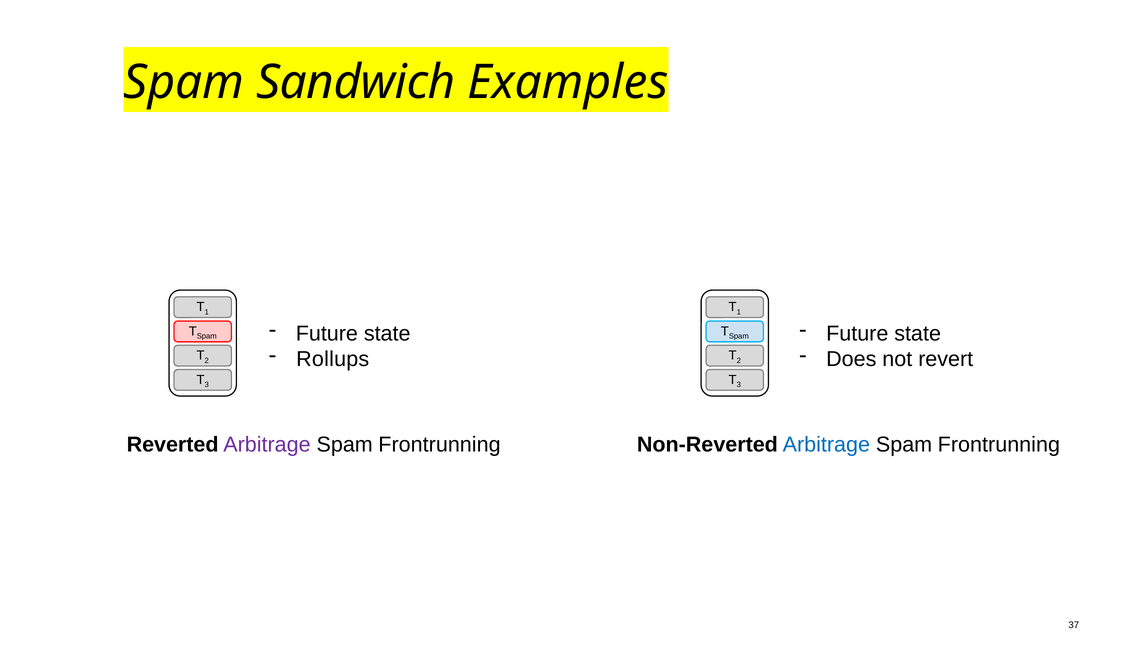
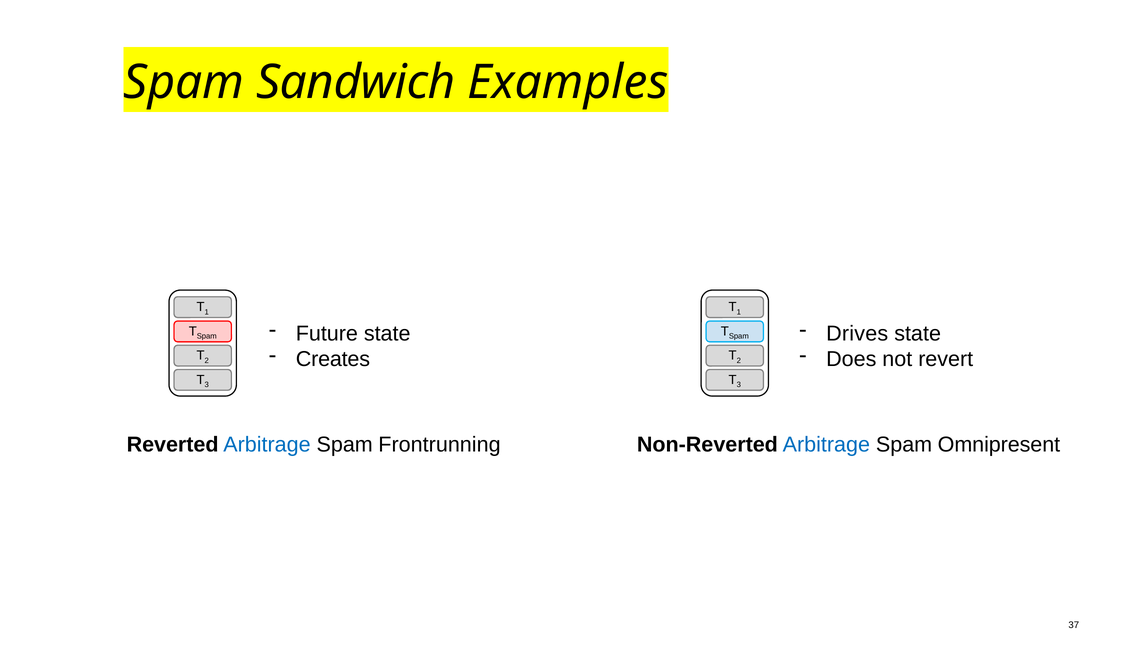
Future at (857, 333): Future -> Drives
Rollups: Rollups -> Creates
Arbitrage at (267, 445) colour: purple -> blue
Frontrunning at (999, 445): Frontrunning -> Omnipresent
